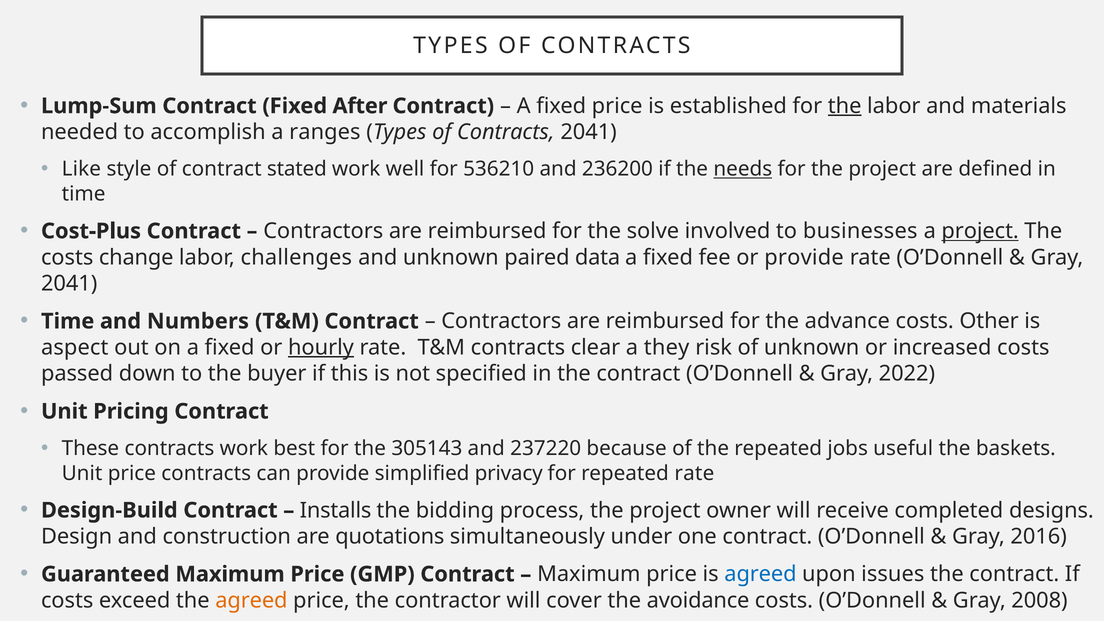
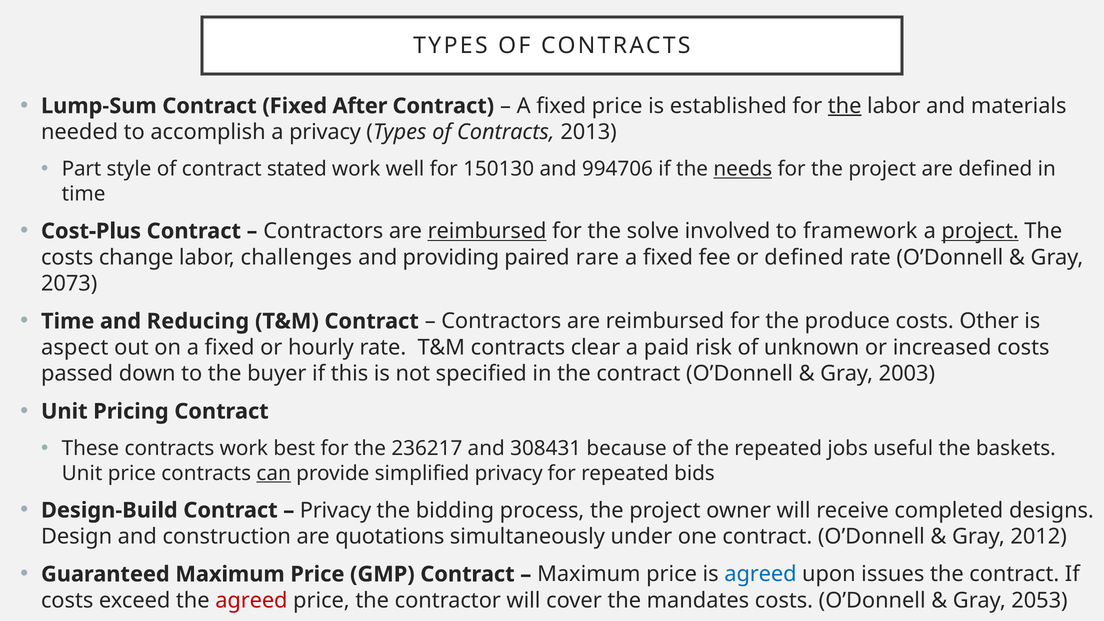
a ranges: ranges -> privacy
Contracts 2041: 2041 -> 2013
Like: Like -> Part
536210: 536210 -> 150130
236200: 236200 -> 994706
reimbursed at (487, 231) underline: none -> present
businesses: businesses -> framework
and unknown: unknown -> providing
data: data -> rare
or provide: provide -> defined
2041 at (69, 284): 2041 -> 2073
Numbers: Numbers -> Reducing
advance: advance -> produce
hourly underline: present -> none
they: they -> paid
2022: 2022 -> 2003
305143: 305143 -> 236217
237220: 237220 -> 308431
can underline: none -> present
repeated rate: rate -> bids
Installs at (336, 510): Installs -> Privacy
2016: 2016 -> 2012
agreed at (251, 600) colour: orange -> red
avoidance: avoidance -> mandates
2008: 2008 -> 2053
